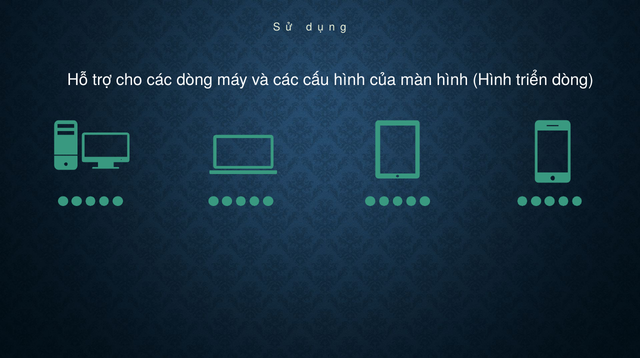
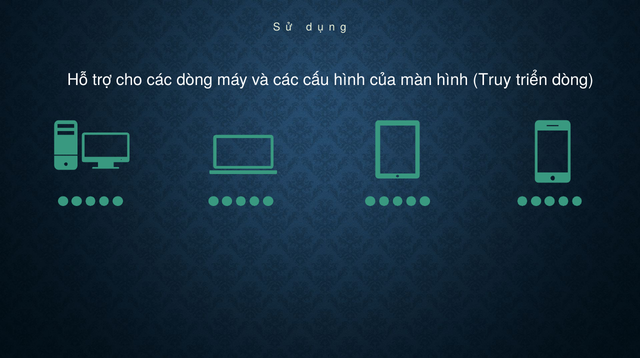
hình Hình: Hình -> Truy
